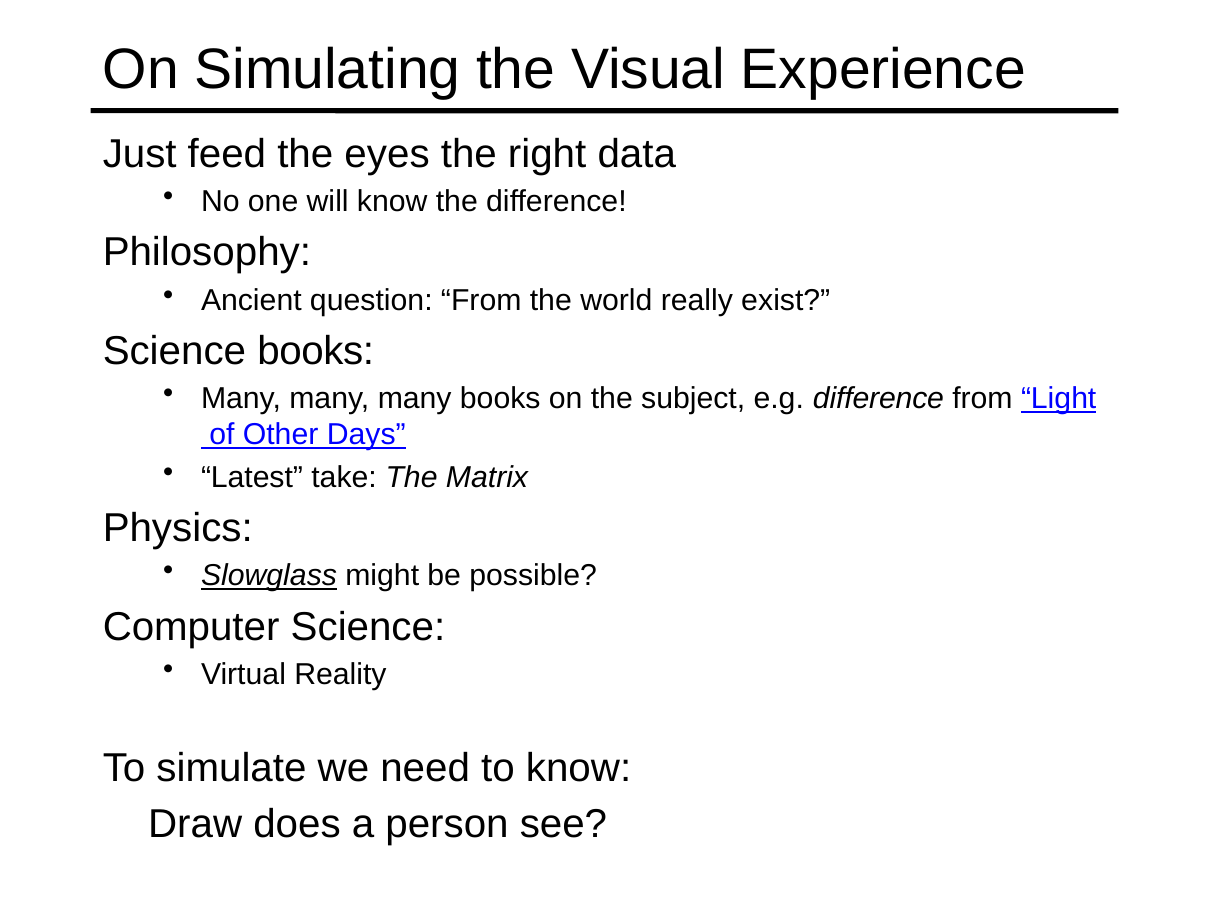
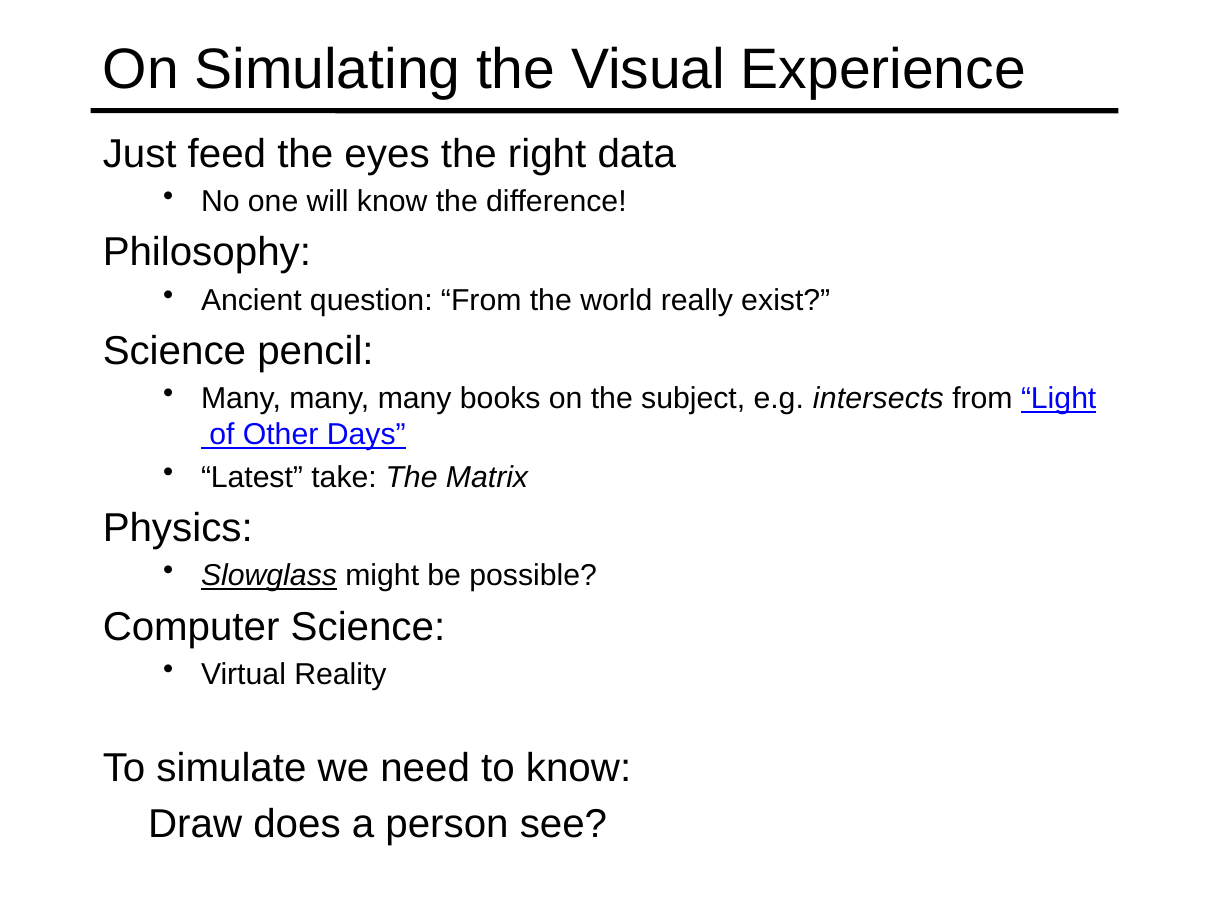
Science books: books -> pencil
e.g difference: difference -> intersects
